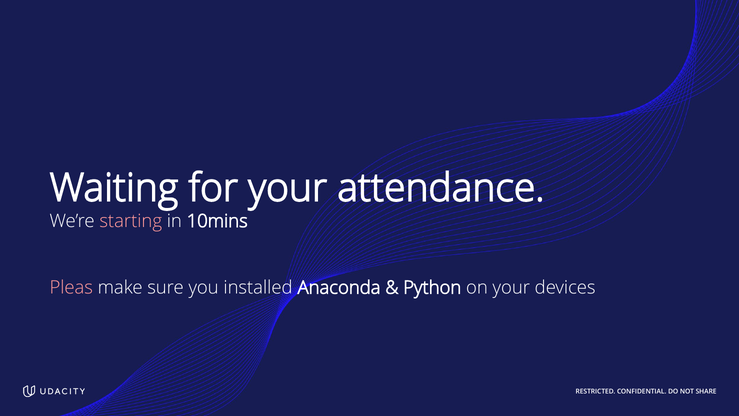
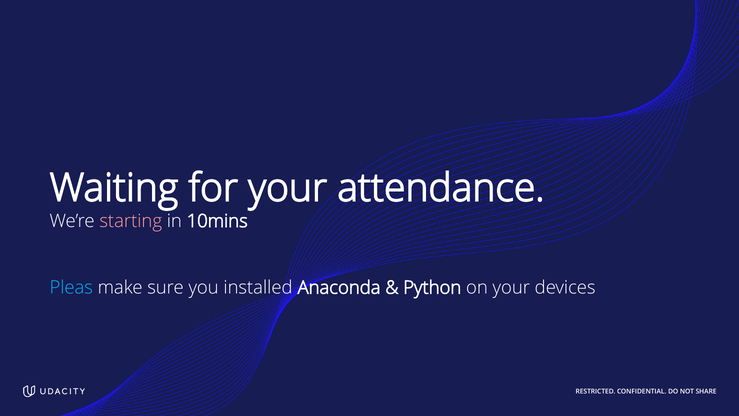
Pleas colour: pink -> light blue
